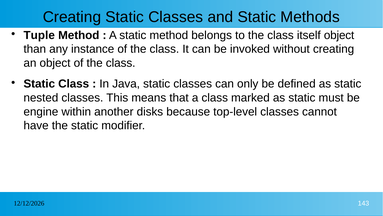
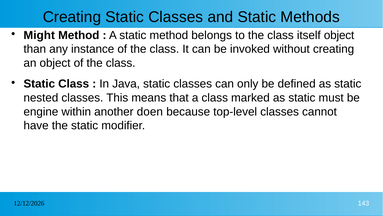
Tuple: Tuple -> Might
disks: disks -> doen
